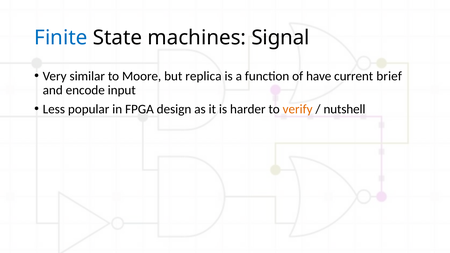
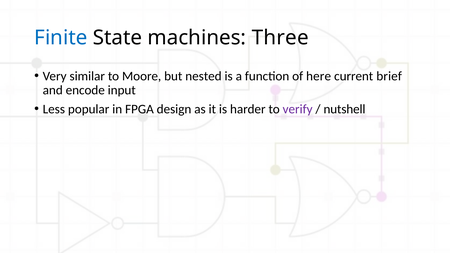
Signal: Signal -> Three
replica: replica -> nested
have: have -> here
verify colour: orange -> purple
